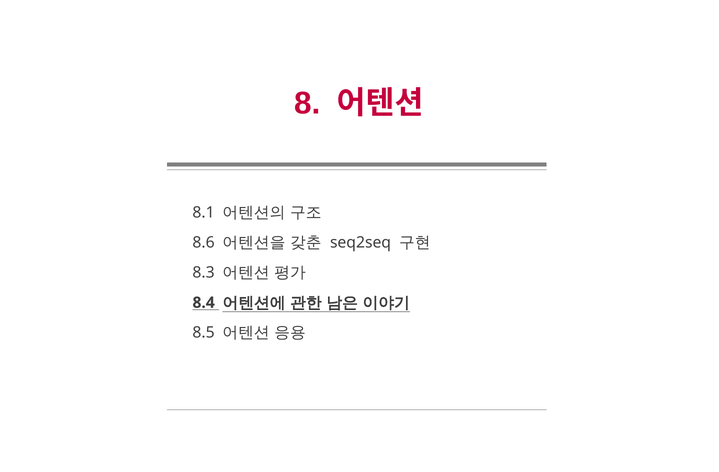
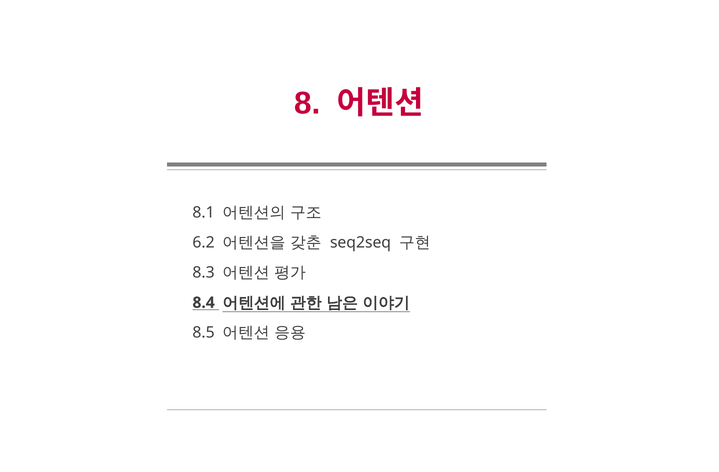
8.6: 8.6 -> 6.2
